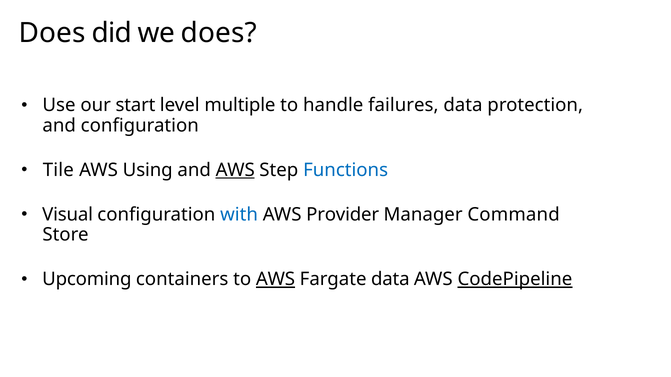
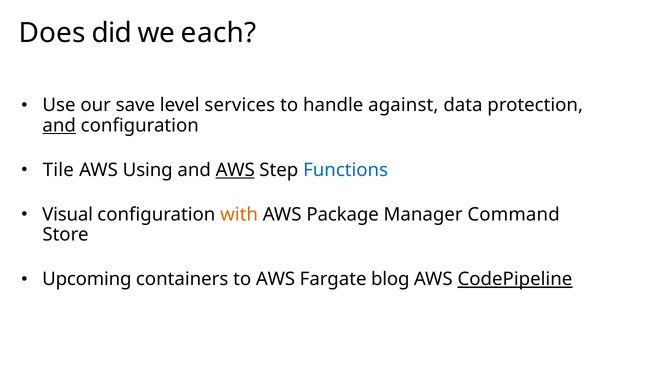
we does: does -> each
start: start -> save
multiple: multiple -> services
failures: failures -> against
and at (59, 126) underline: none -> present
with colour: blue -> orange
Provider: Provider -> Package
AWS at (276, 280) underline: present -> none
Fargate data: data -> blog
